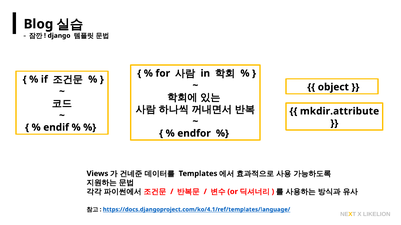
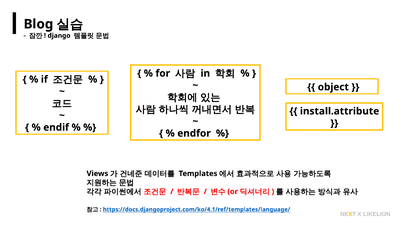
mkdir.attribute: mkdir.attribute -> install.attribute
